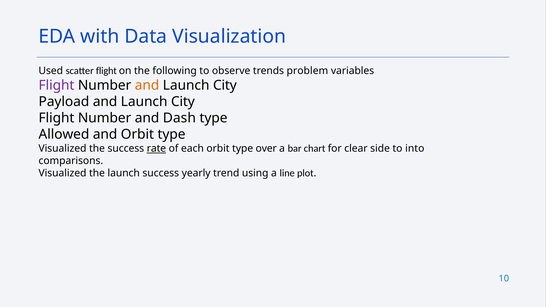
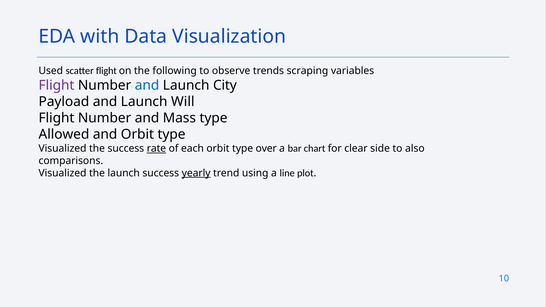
problem: problem -> scraping
and at (147, 85) colour: orange -> blue
Payload and Launch City: City -> Will
Dash: Dash -> Mass
into: into -> also
yearly underline: none -> present
